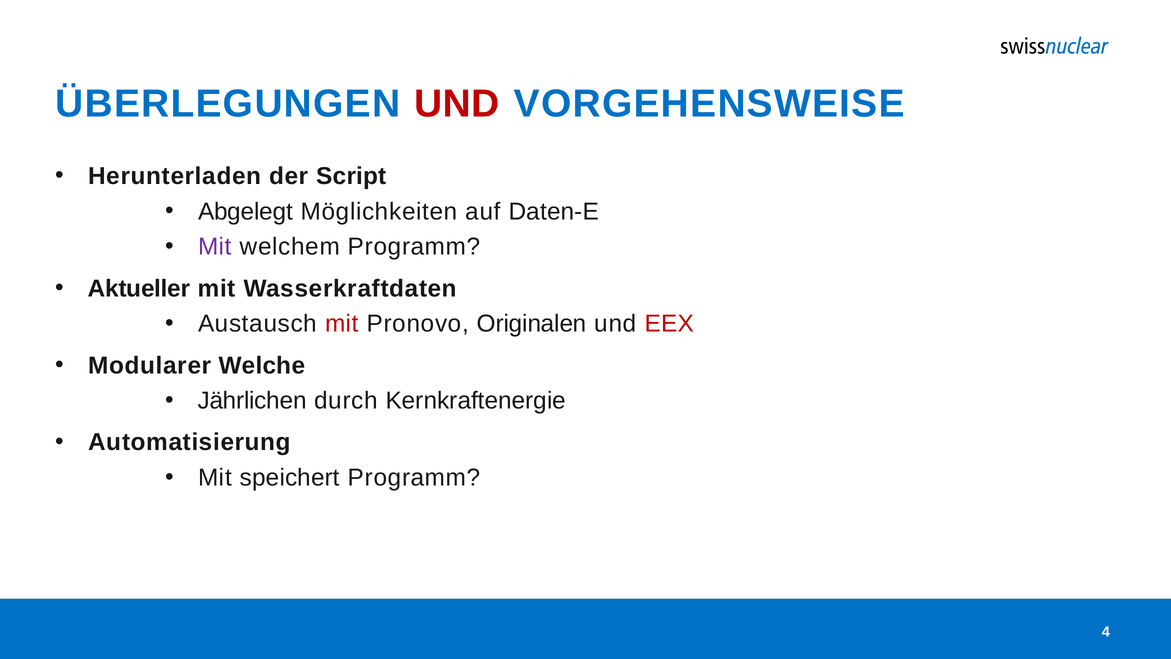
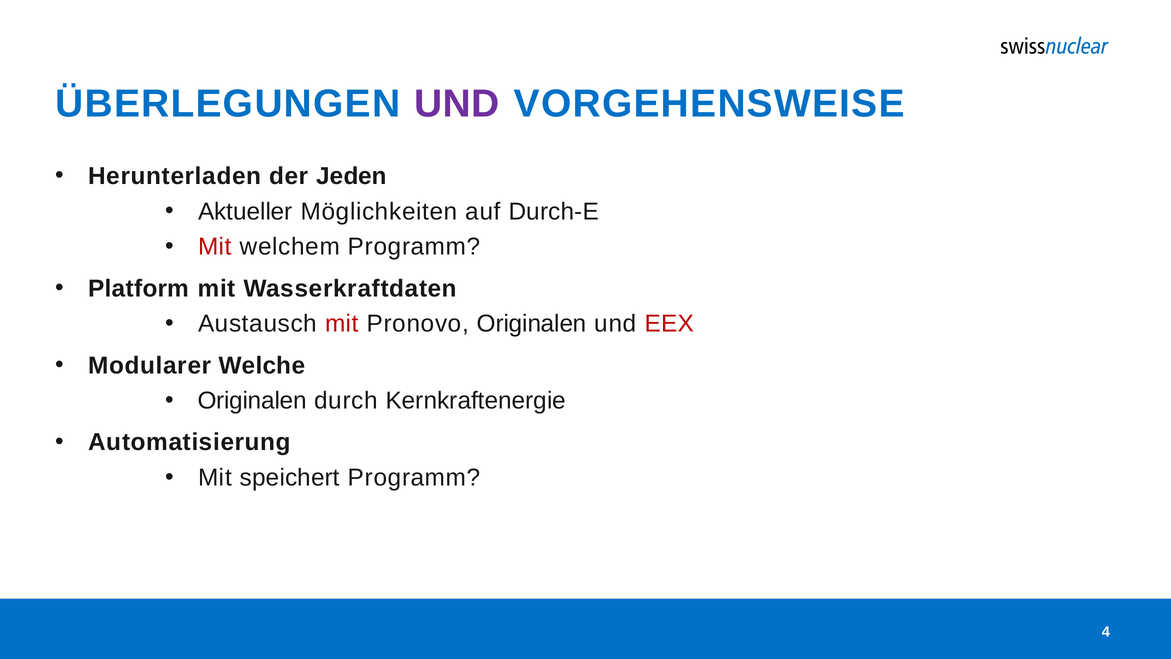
UND at (457, 104) colour: red -> purple
Script: Script -> Jeden
Abgelegt: Abgelegt -> Aktueller
Daten-E: Daten-E -> Durch-E
Mit at (215, 247) colour: purple -> red
Aktueller: Aktueller -> Platform
Jährlichen at (252, 401): Jährlichen -> Originalen
